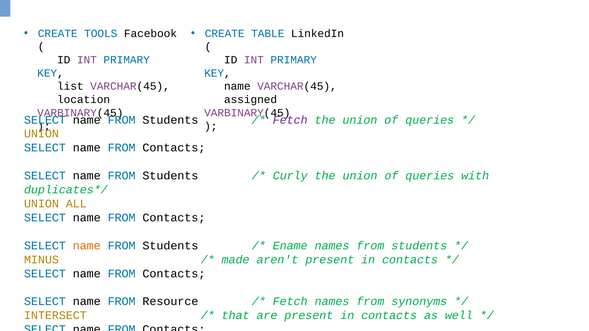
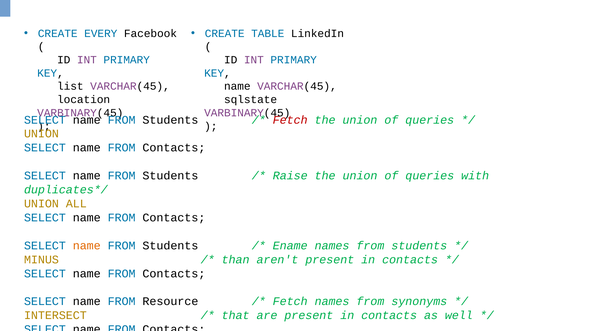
TOOLS: TOOLS -> EVERY
assigned: assigned -> sqlstate
Fetch at (290, 120) colour: purple -> red
Curly: Curly -> Raise
made: made -> than
